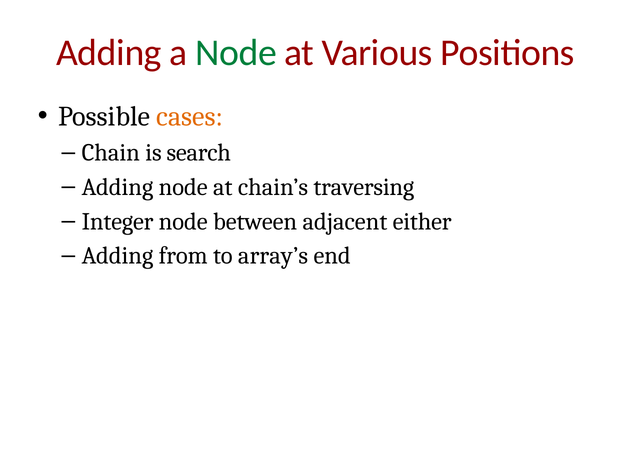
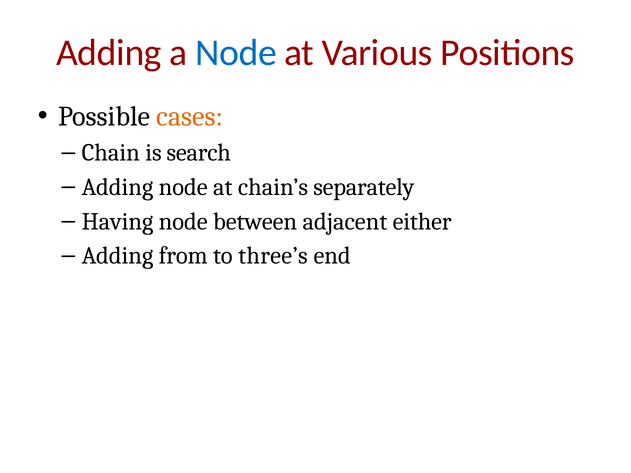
Node at (236, 53) colour: green -> blue
traversing: traversing -> separately
Integer: Integer -> Having
array’s: array’s -> three’s
